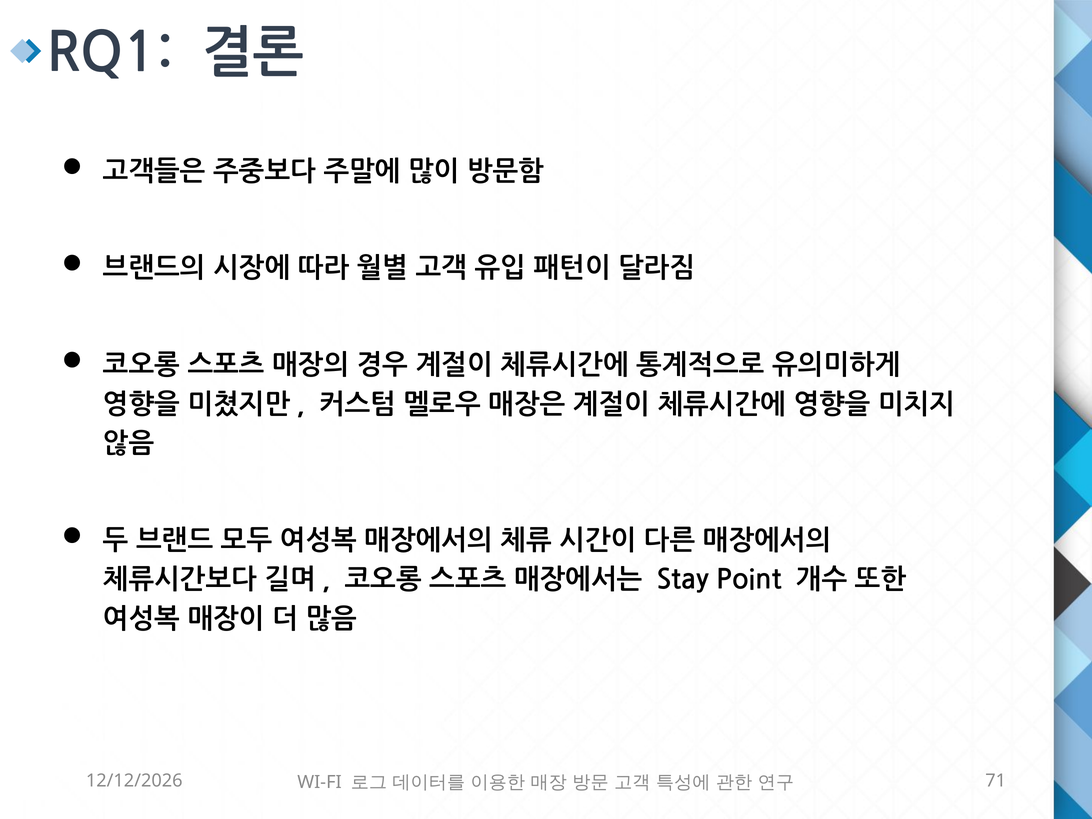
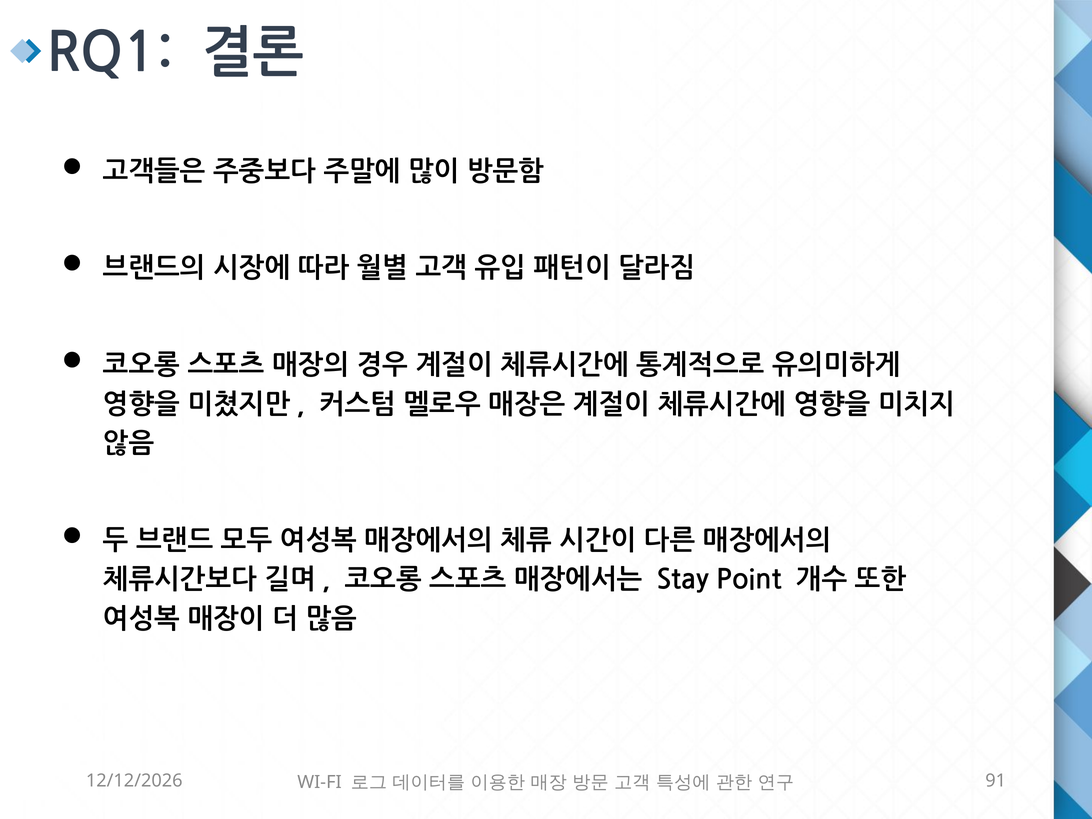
71: 71 -> 91
